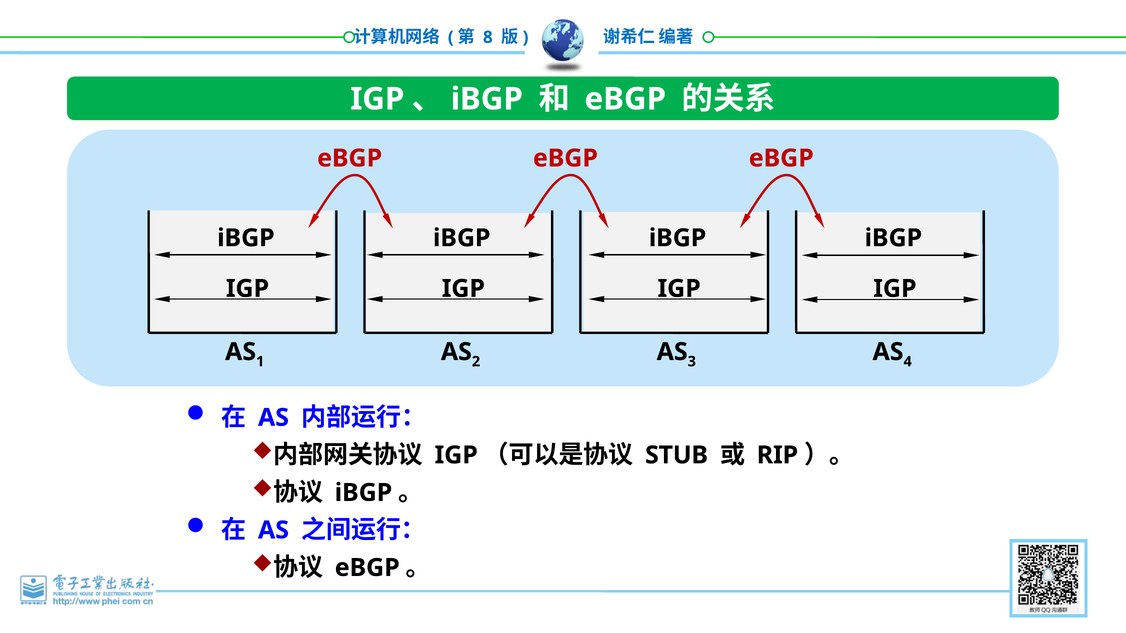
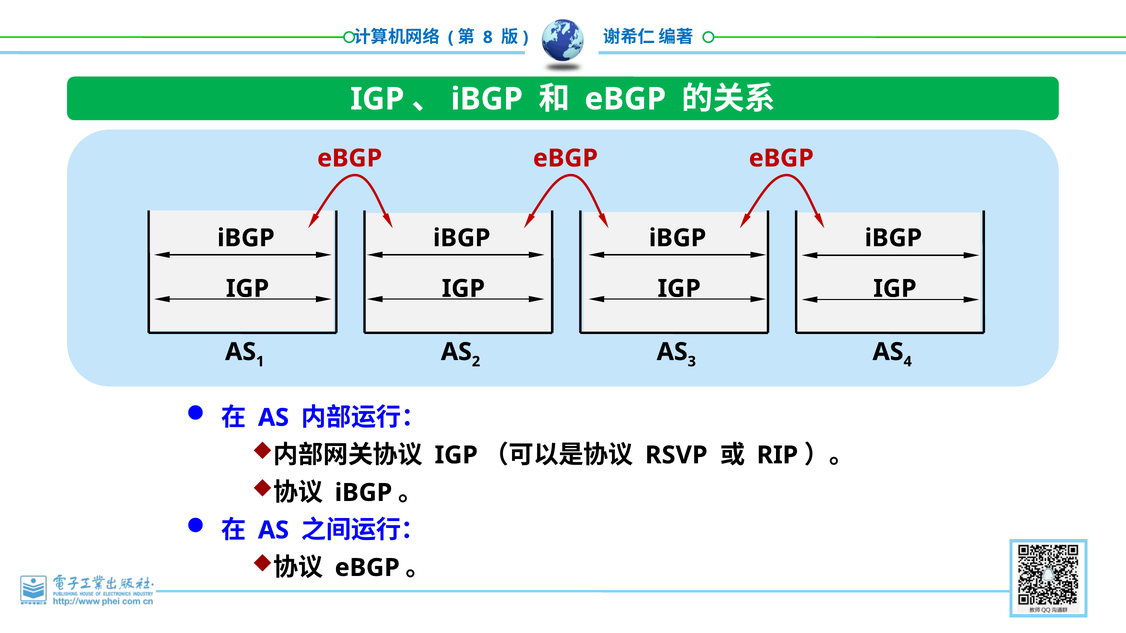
STUB: STUB -> RSVP
